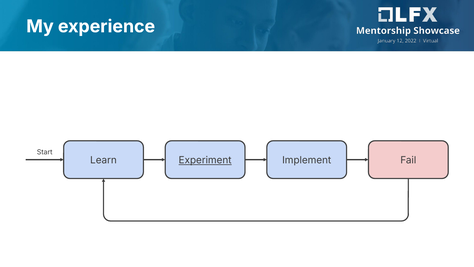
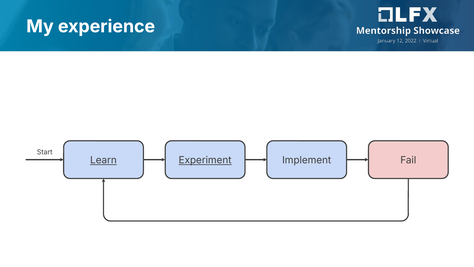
Learn underline: none -> present
